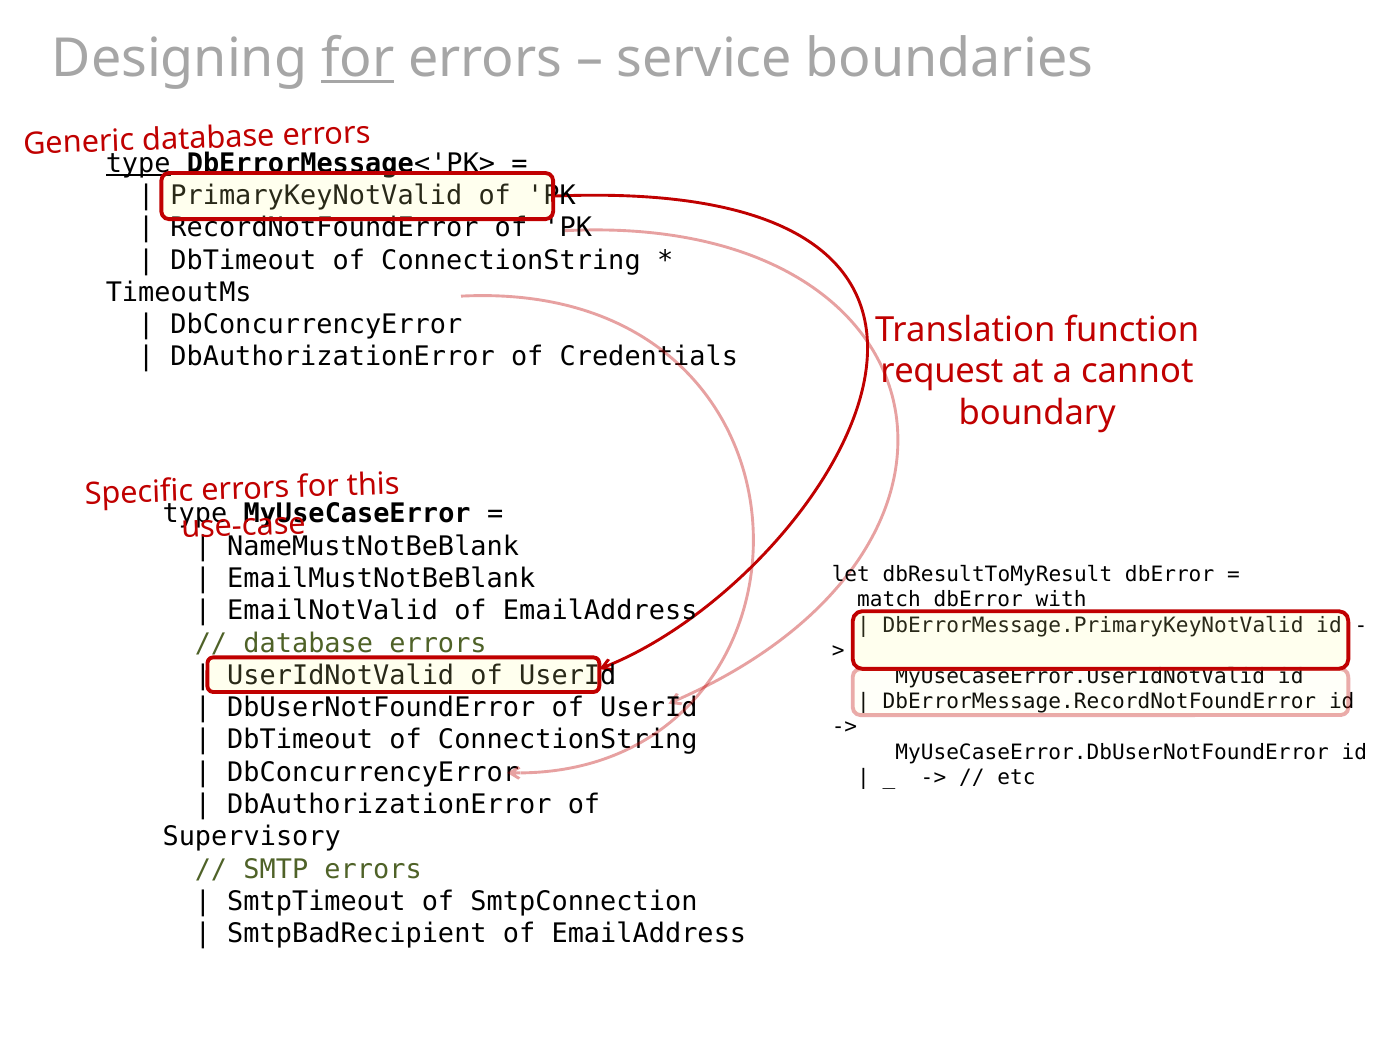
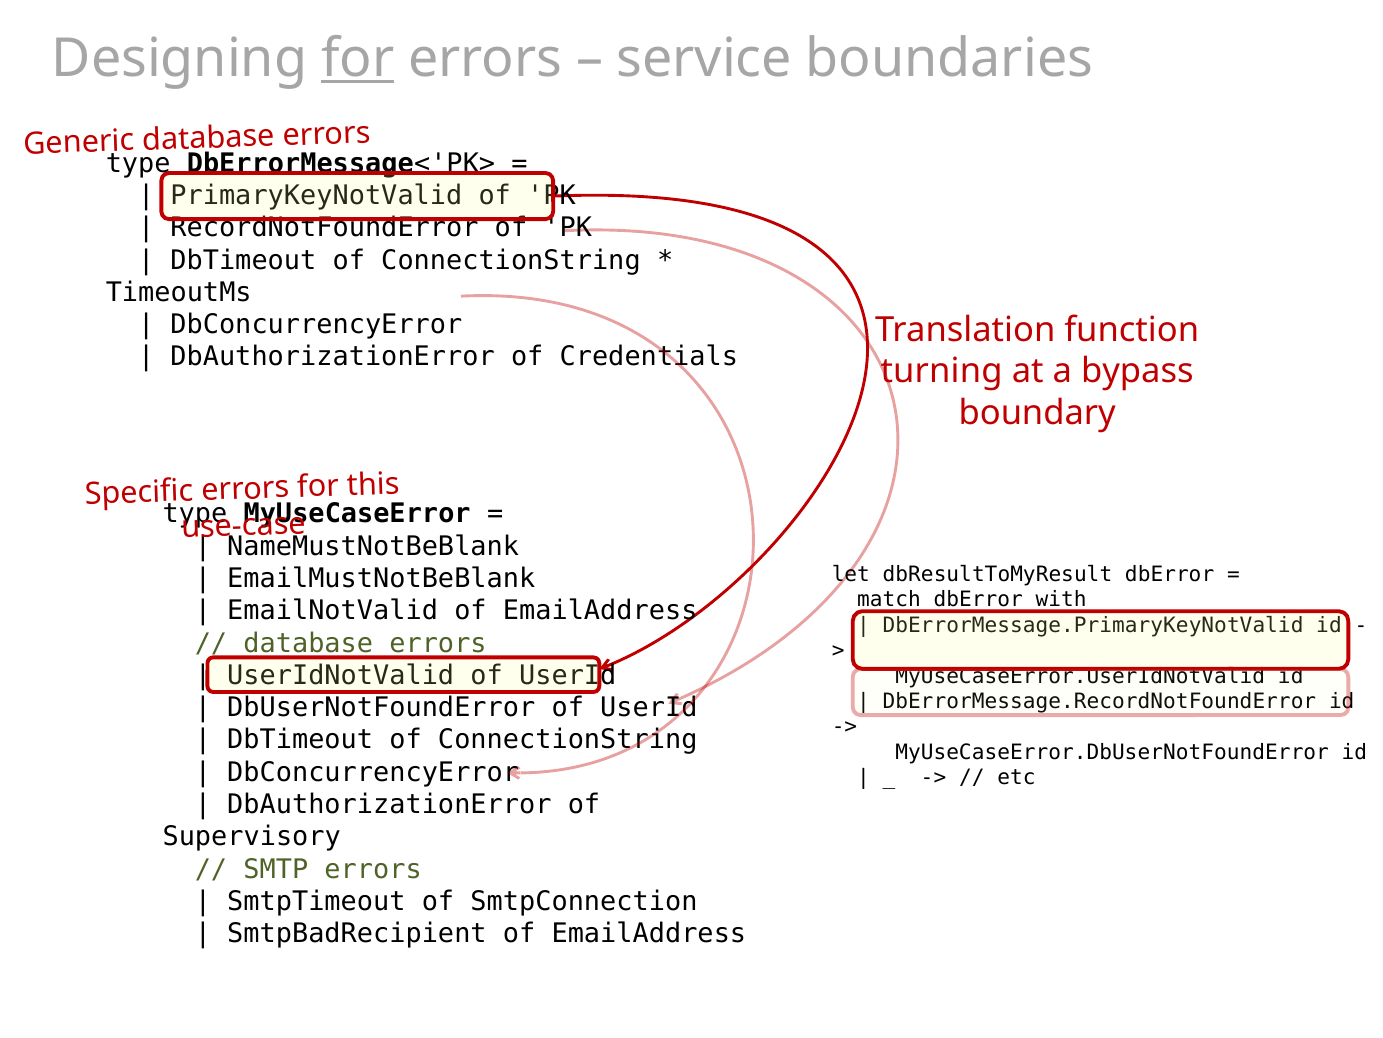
type at (138, 163) underline: present -> none
request: request -> turning
cannot: cannot -> bypass
